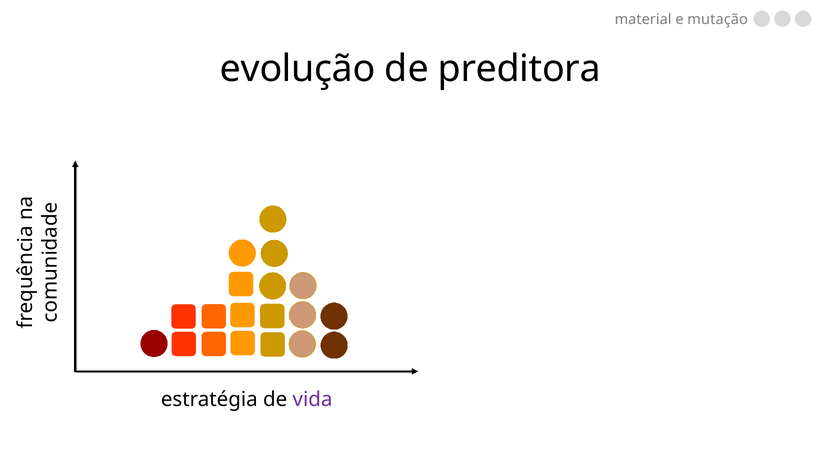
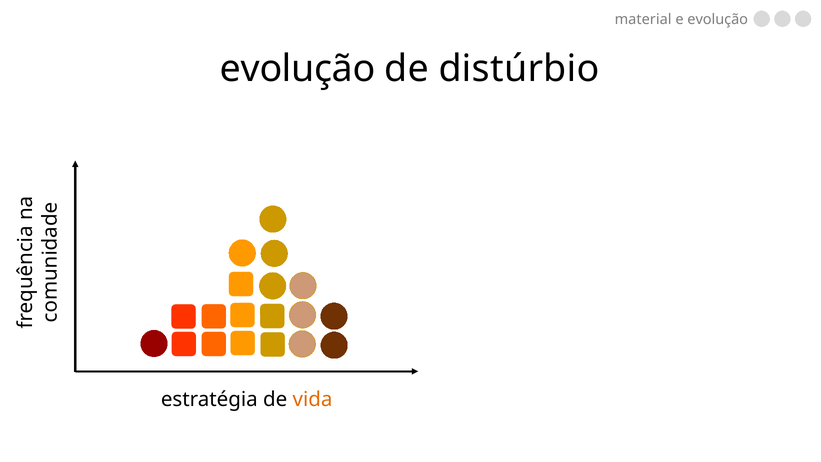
e mutação: mutação -> evolução
preditora: preditora -> distúrbio
vida colour: purple -> orange
